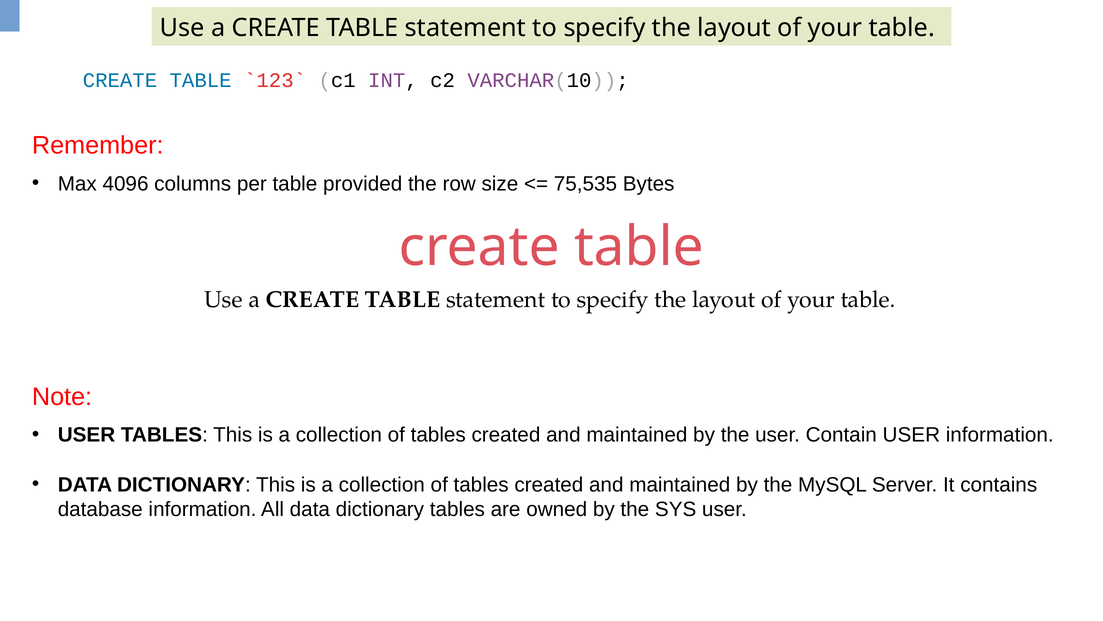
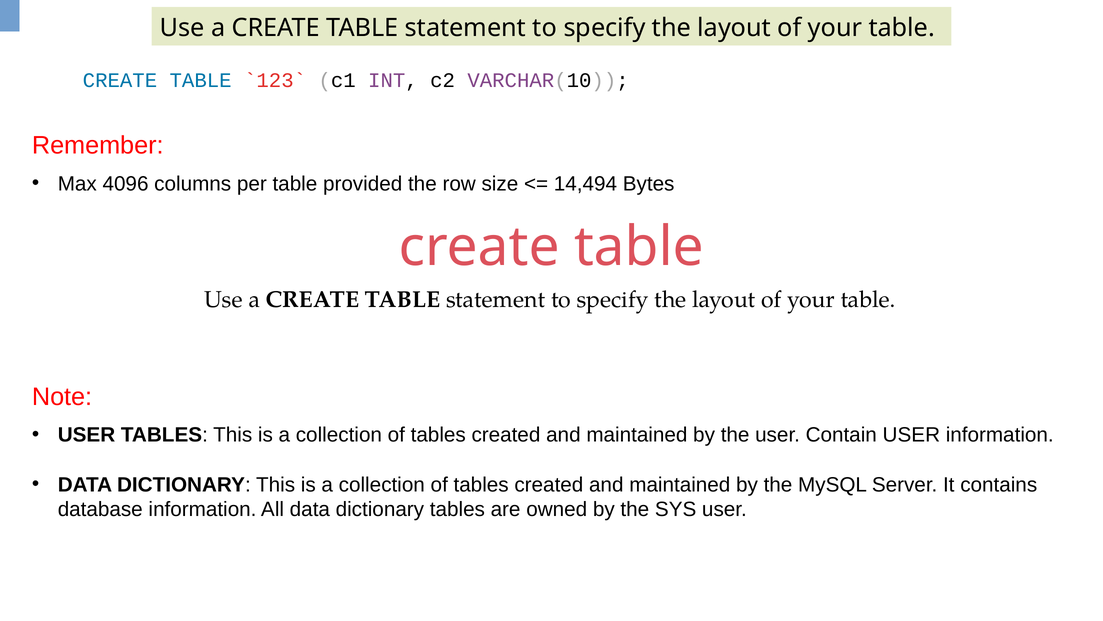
75,535: 75,535 -> 14,494
